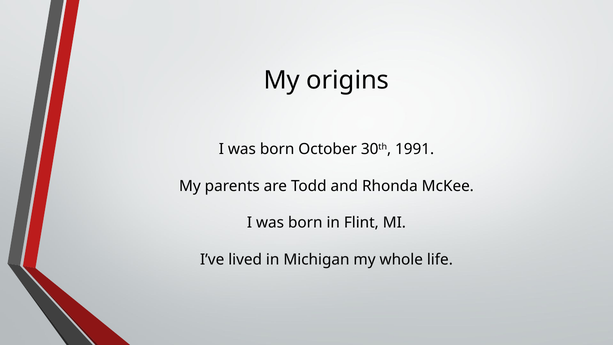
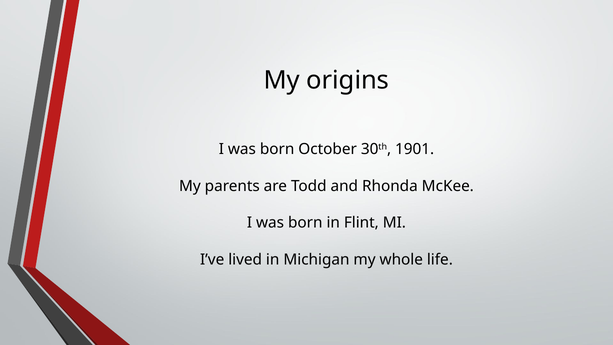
1991: 1991 -> 1901
